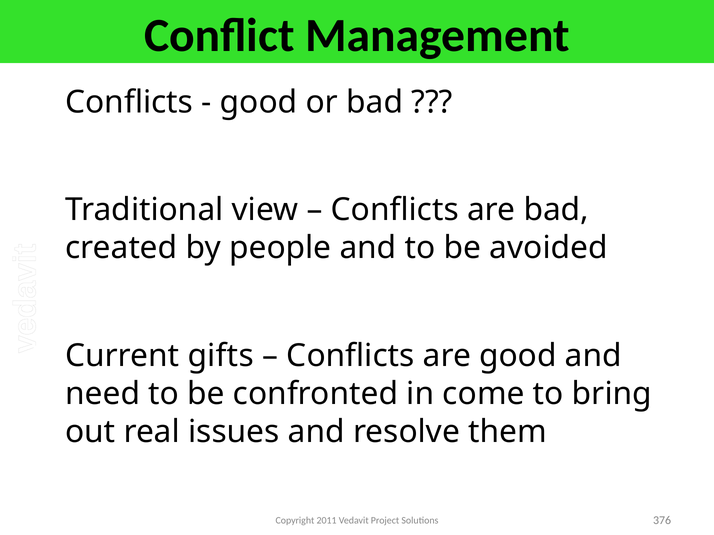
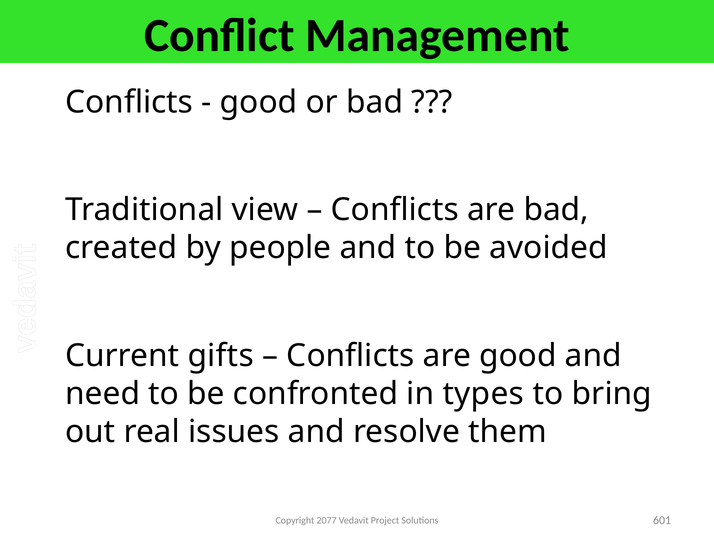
come: come -> types
2011: 2011 -> 2077
376: 376 -> 601
